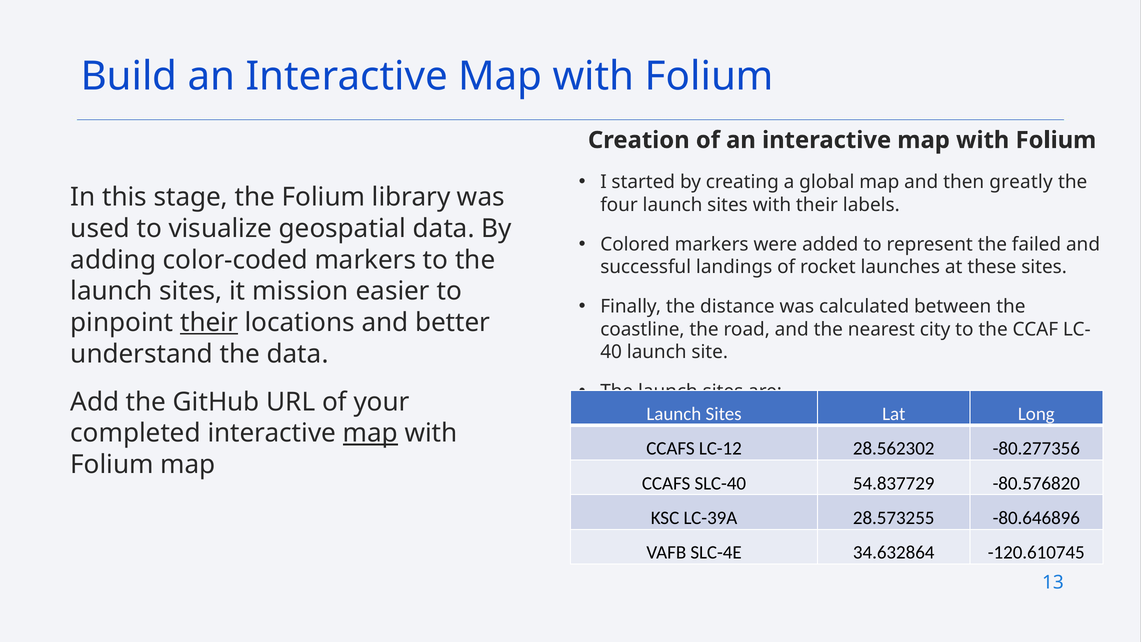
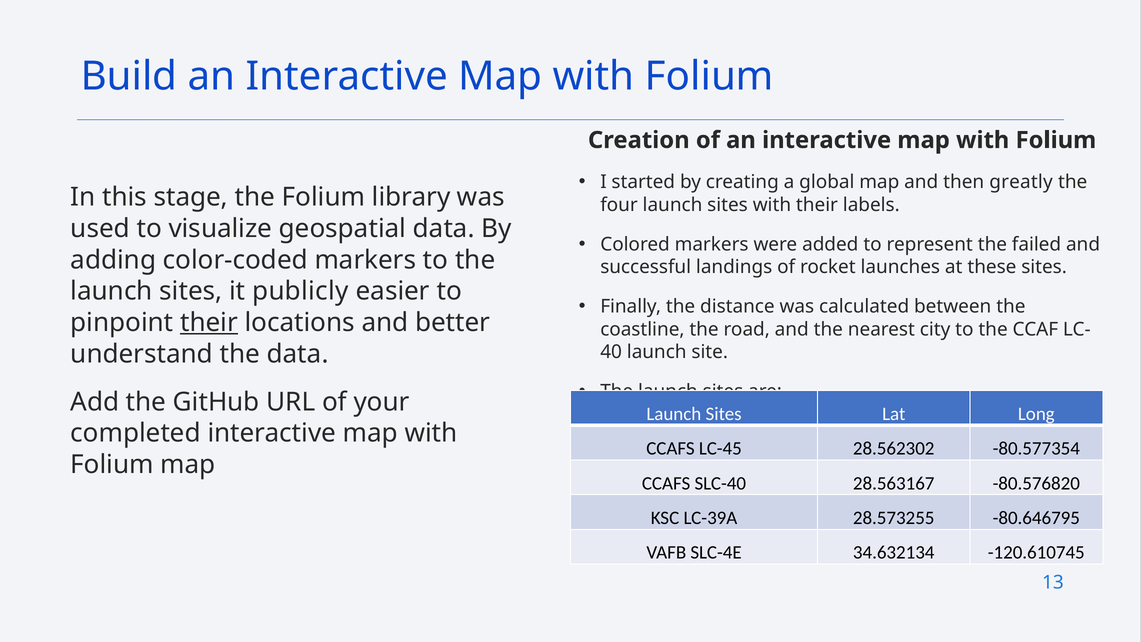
mission: mission -> publicly
map at (370, 433) underline: present -> none
LC-12: LC-12 -> LC-45
-80.277356: -80.277356 -> -80.577354
54.837729: 54.837729 -> 28.563167
-80.646896: -80.646896 -> -80.646795
34.632864: 34.632864 -> 34.632134
